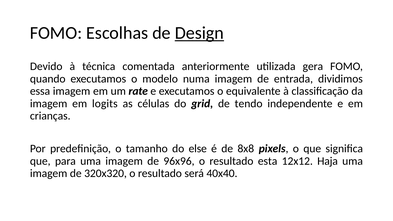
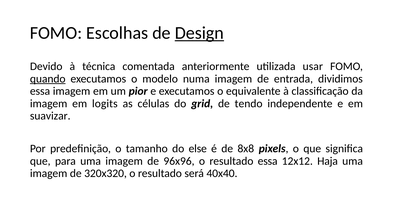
gera: gera -> usar
quando underline: none -> present
rate: rate -> pior
crianças: crianças -> suavizar
resultado esta: esta -> essa
